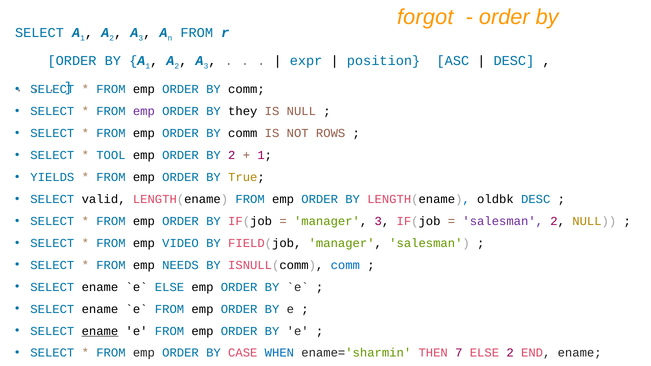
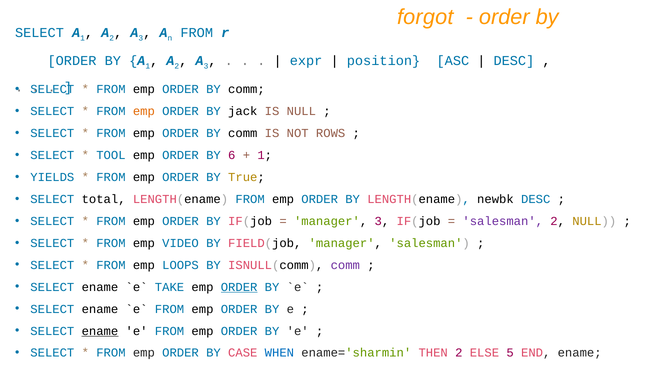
emp at (144, 111) colour: purple -> orange
they: they -> jack
BY 2: 2 -> 6
valid: valid -> total
oldbk: oldbk -> newbk
NEEDS: NEEDS -> LOOPS
comm at (345, 265) colour: blue -> purple
ELSE at (170, 287): ELSE -> TAKE
ORDER at (239, 287) underline: none -> present
THEN 7: 7 -> 2
ELSE 2: 2 -> 5
